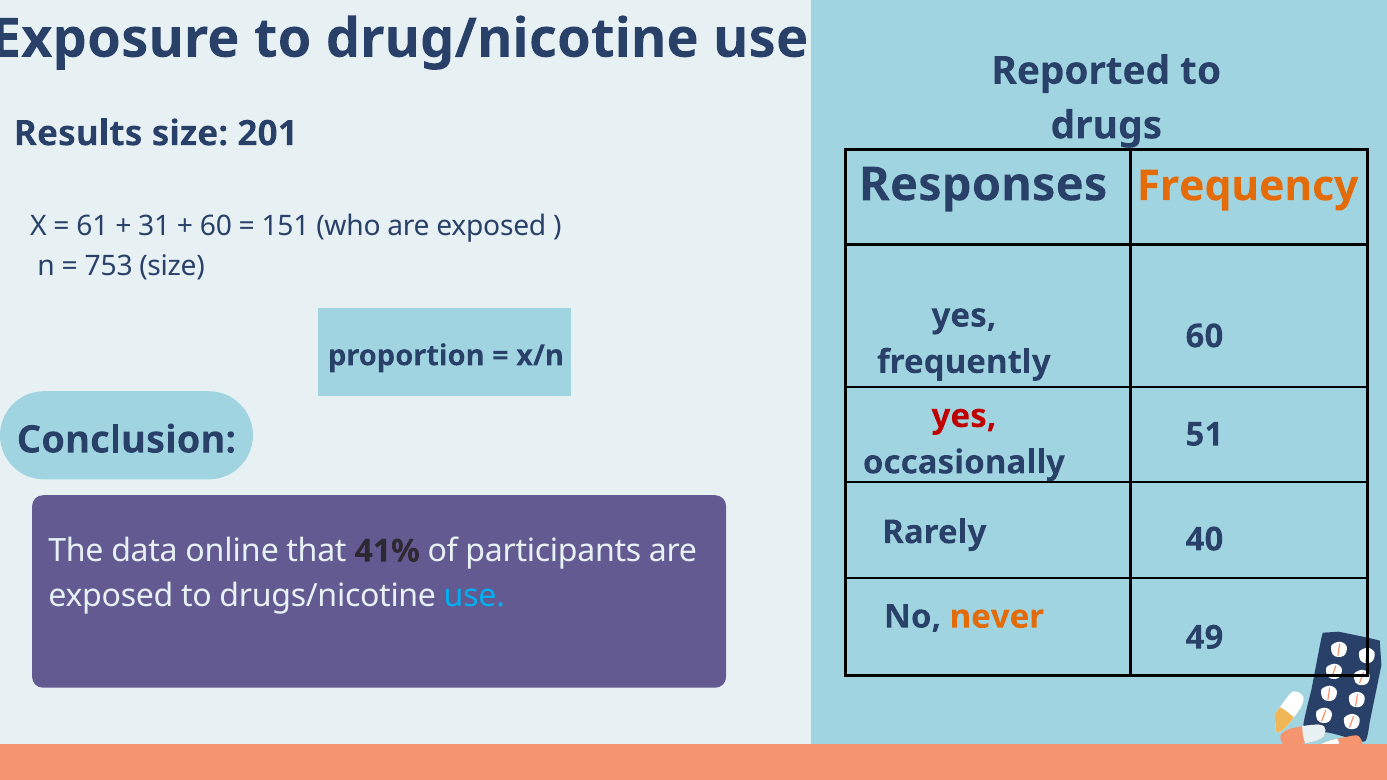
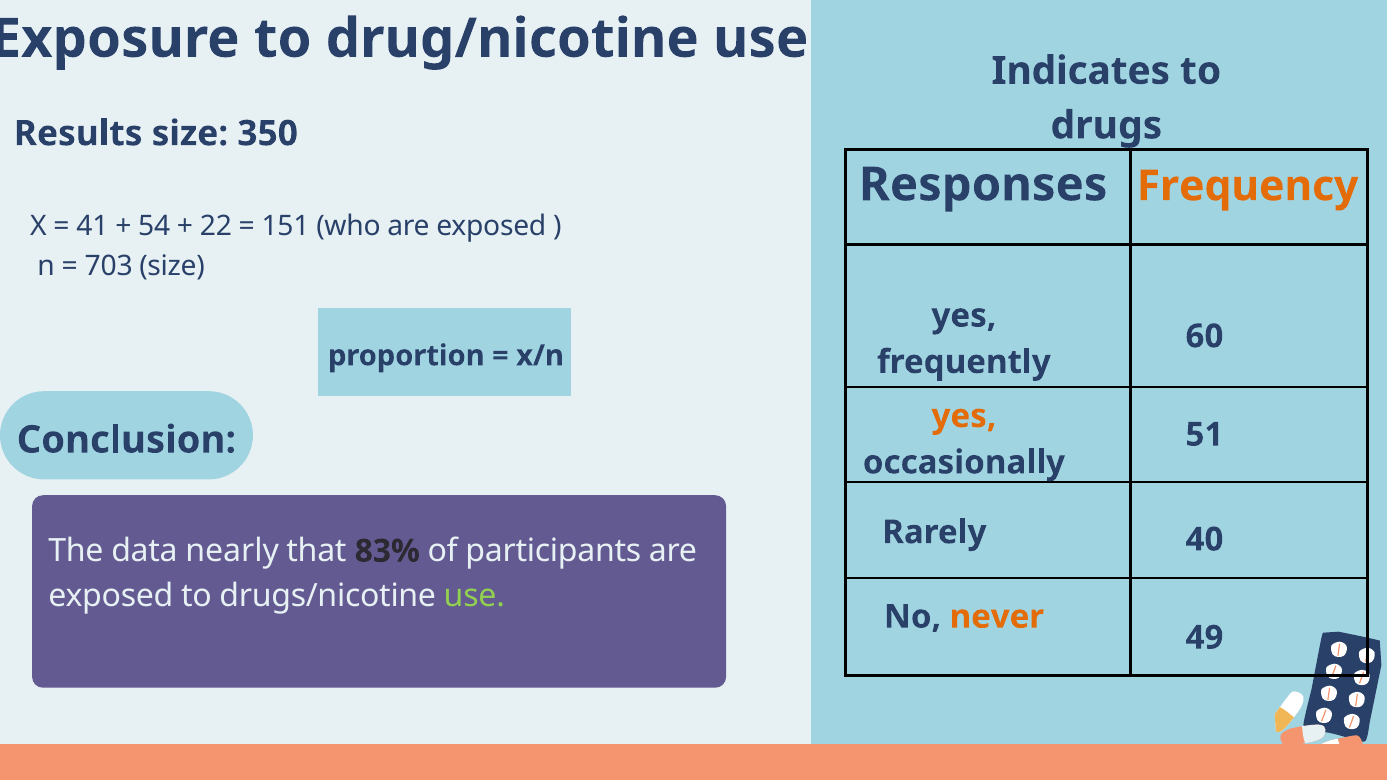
Reported: Reported -> Indicates
201: 201 -> 350
61: 61 -> 41
31: 31 -> 54
60 at (216, 226): 60 -> 22
753: 753 -> 703
yes at (964, 416) colour: red -> orange
online: online -> nearly
41%: 41% -> 83%
use at (474, 596) colour: light blue -> light green
